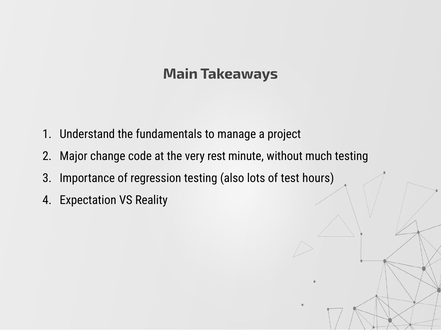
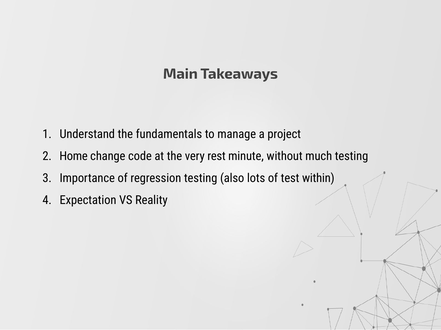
Major: Major -> Home
hours: hours -> within
